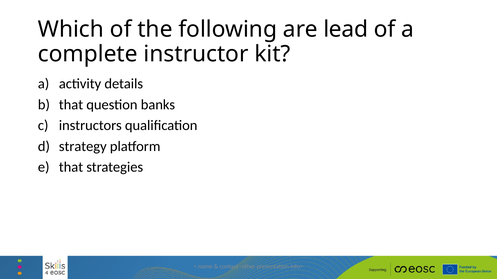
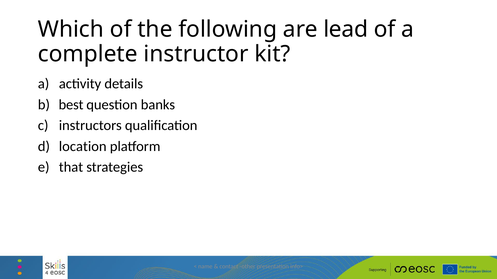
that at (71, 105): that -> best
strategy: strategy -> location
